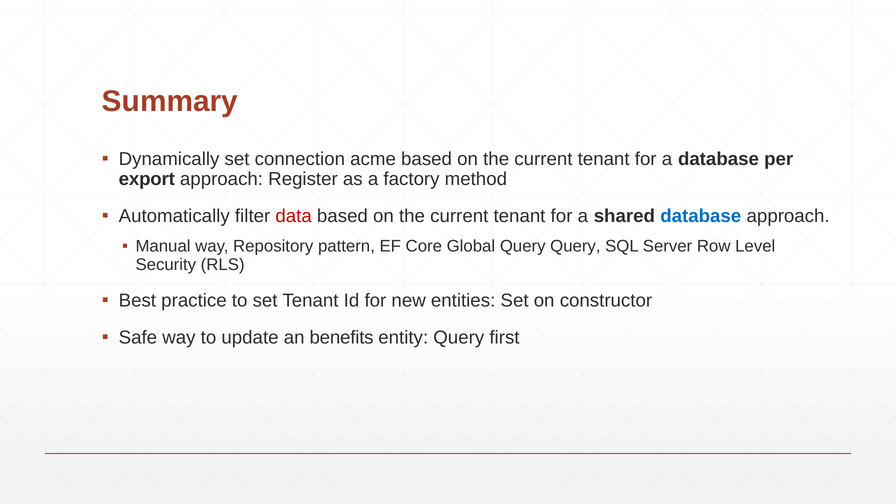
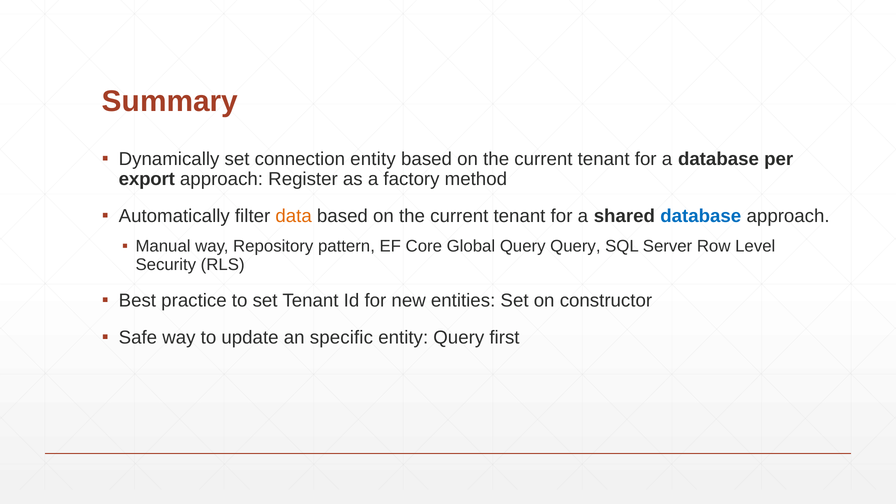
connection acme: acme -> entity
data colour: red -> orange
benefits: benefits -> specific
